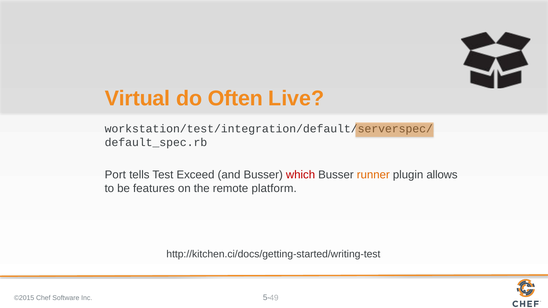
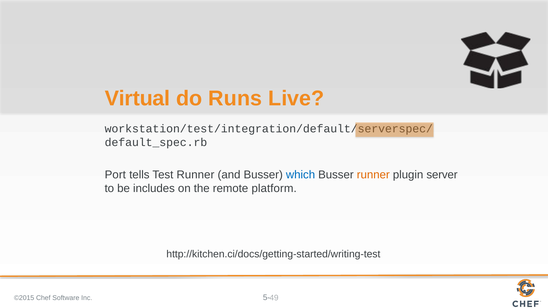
Often: Often -> Runs
Test Exceed: Exceed -> Runner
which colour: red -> blue
allows: allows -> server
features: features -> includes
